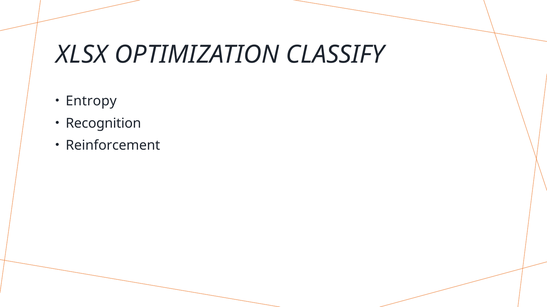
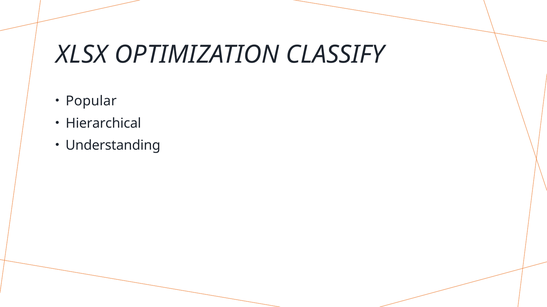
Entropy: Entropy -> Popular
Recognition: Recognition -> Hierarchical
Reinforcement: Reinforcement -> Understanding
